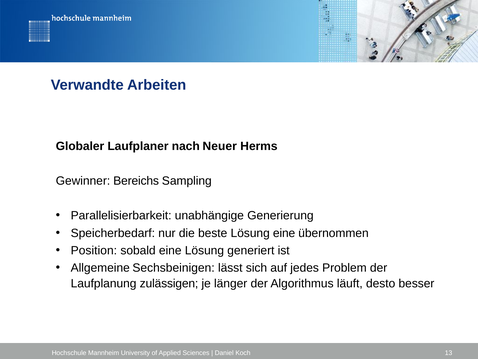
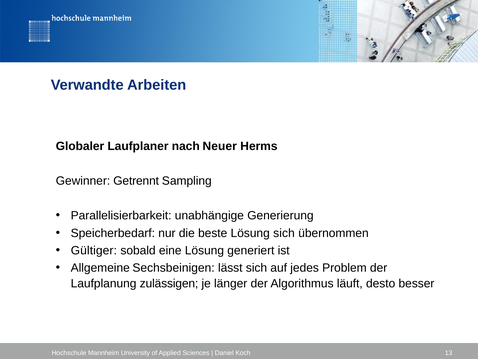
Bereichs: Bereichs -> Getrennt
Lösung eine: eine -> sich
Position: Position -> Gültiger
